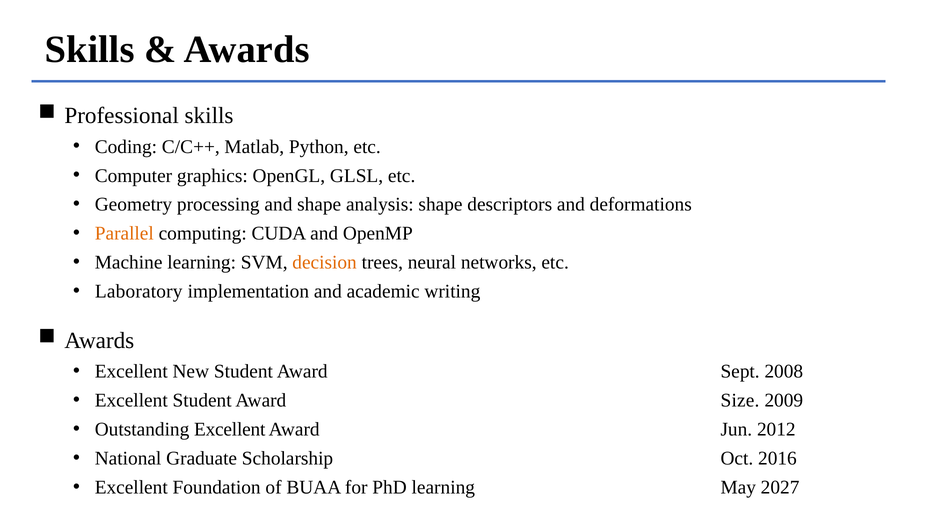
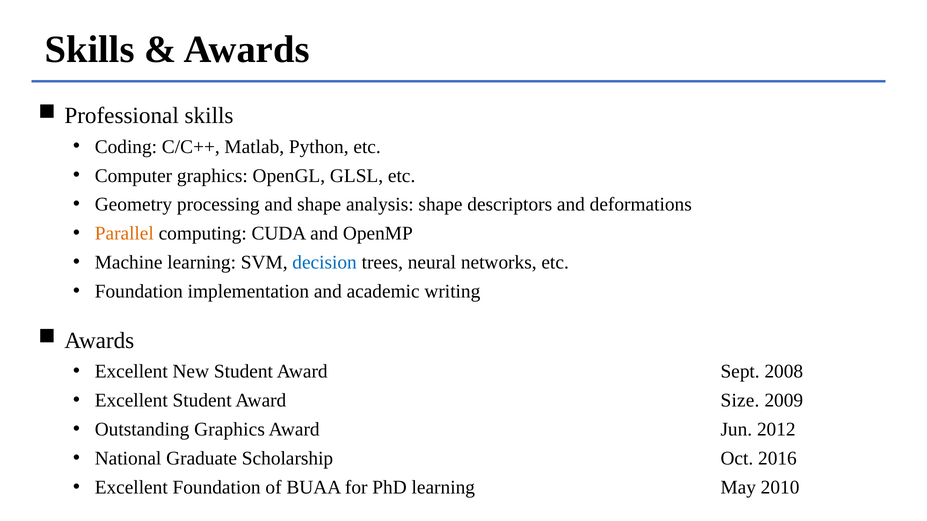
decision colour: orange -> blue
Laboratory at (139, 292): Laboratory -> Foundation
Outstanding Excellent: Excellent -> Graphics
2027: 2027 -> 2010
